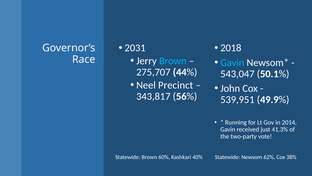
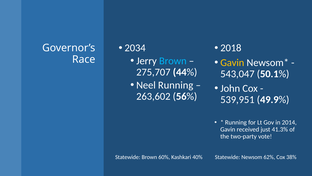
2031: 2031 -> 2034
Gavin at (232, 62) colour: light blue -> yellow
Neel Precinct: Precinct -> Running
343,817: 343,817 -> 263,602
